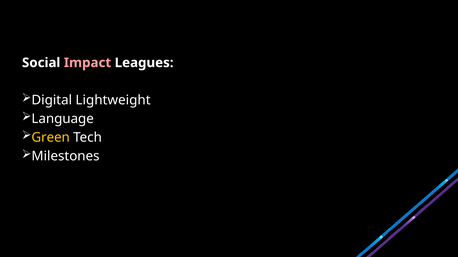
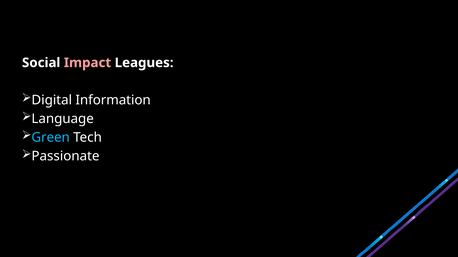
Lightweight: Lightweight -> Information
Green colour: yellow -> light blue
Milestones: Milestones -> Passionate
